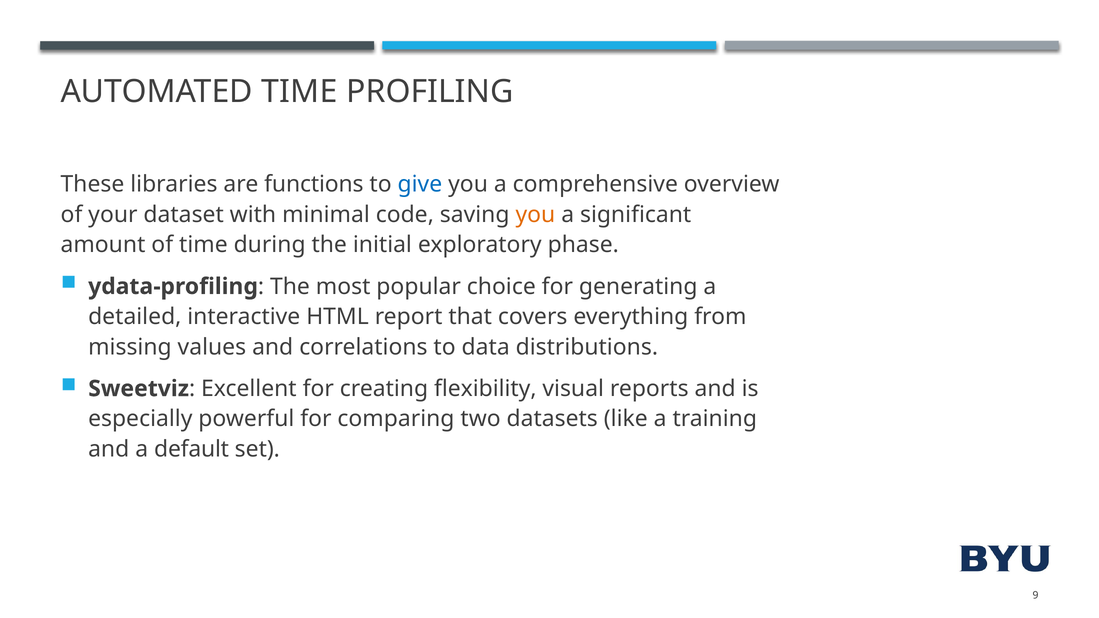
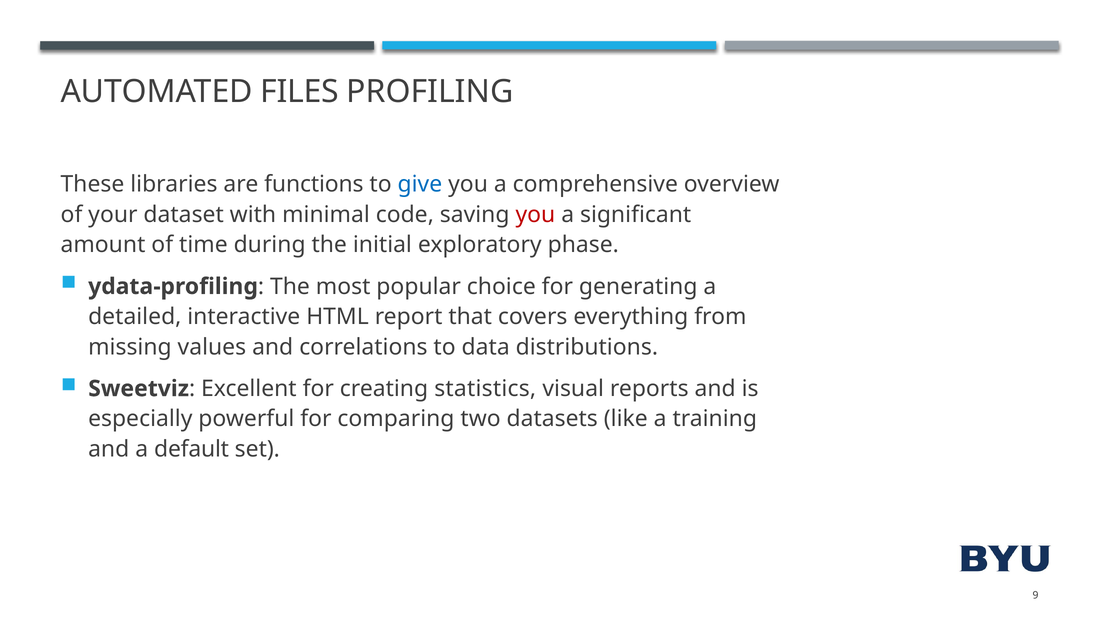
AUTOMATED TIME: TIME -> FILES
you at (535, 215) colour: orange -> red
flexibility: flexibility -> statistics
